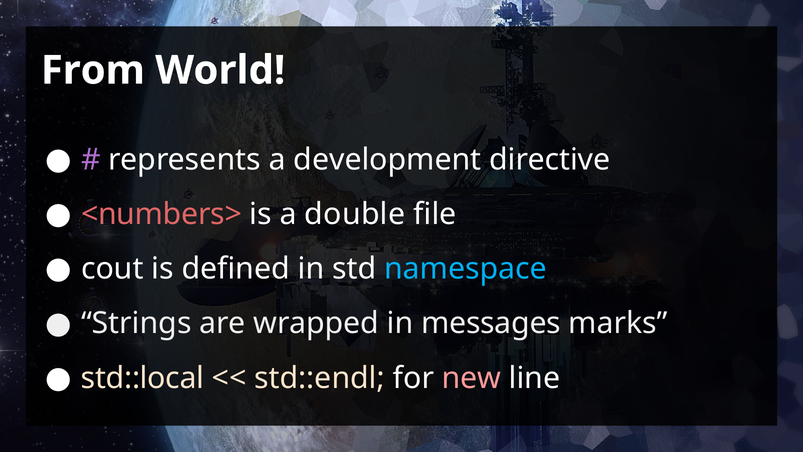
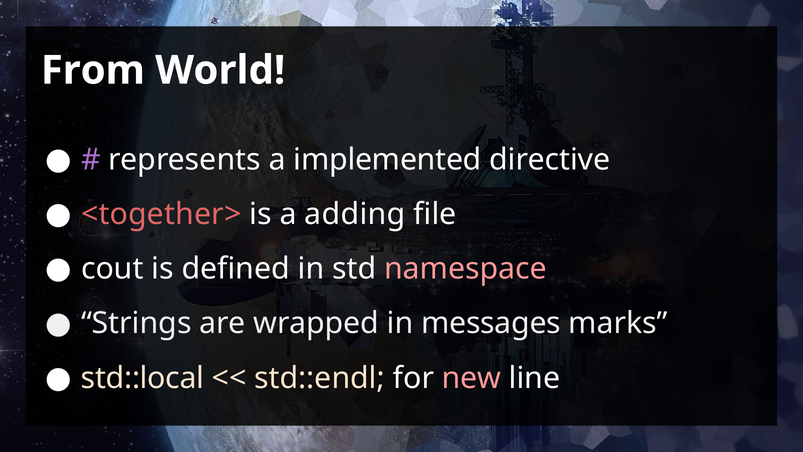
development: development -> implemented
<numbers>: <numbers> -> <together>
double: double -> adding
namespace colour: light blue -> pink
